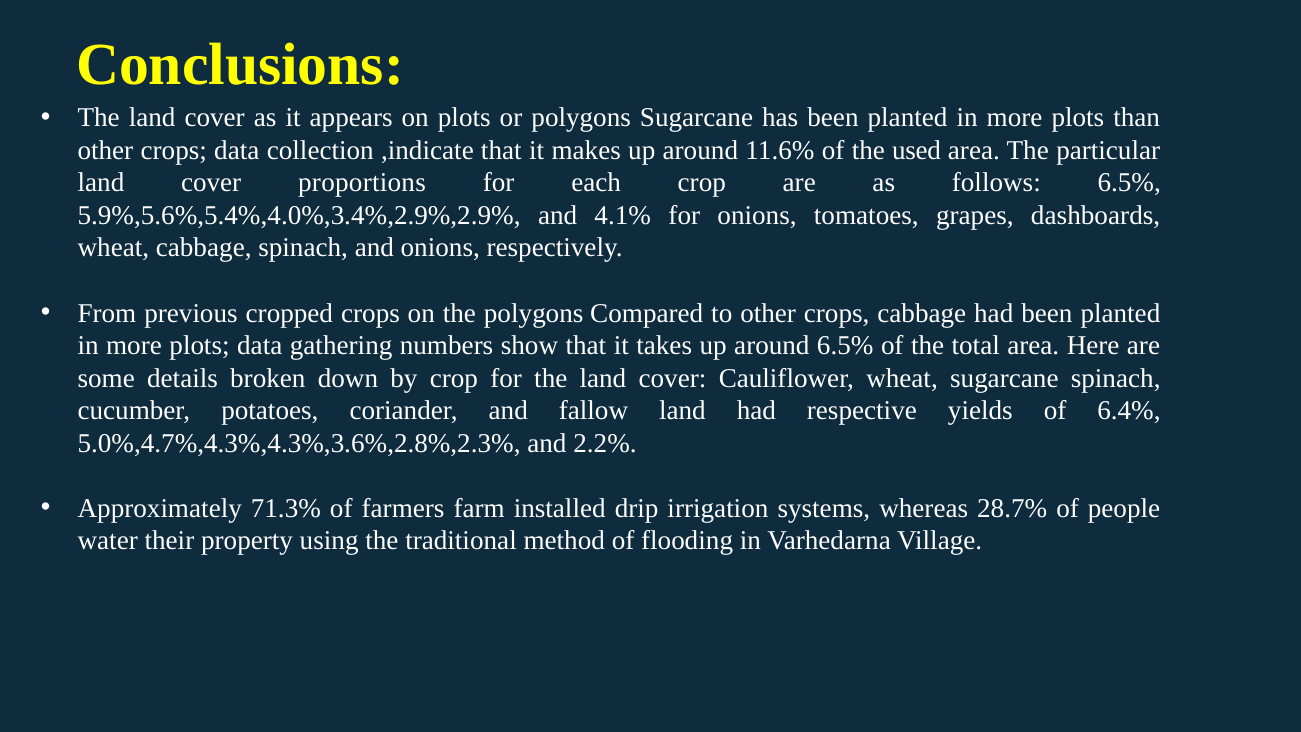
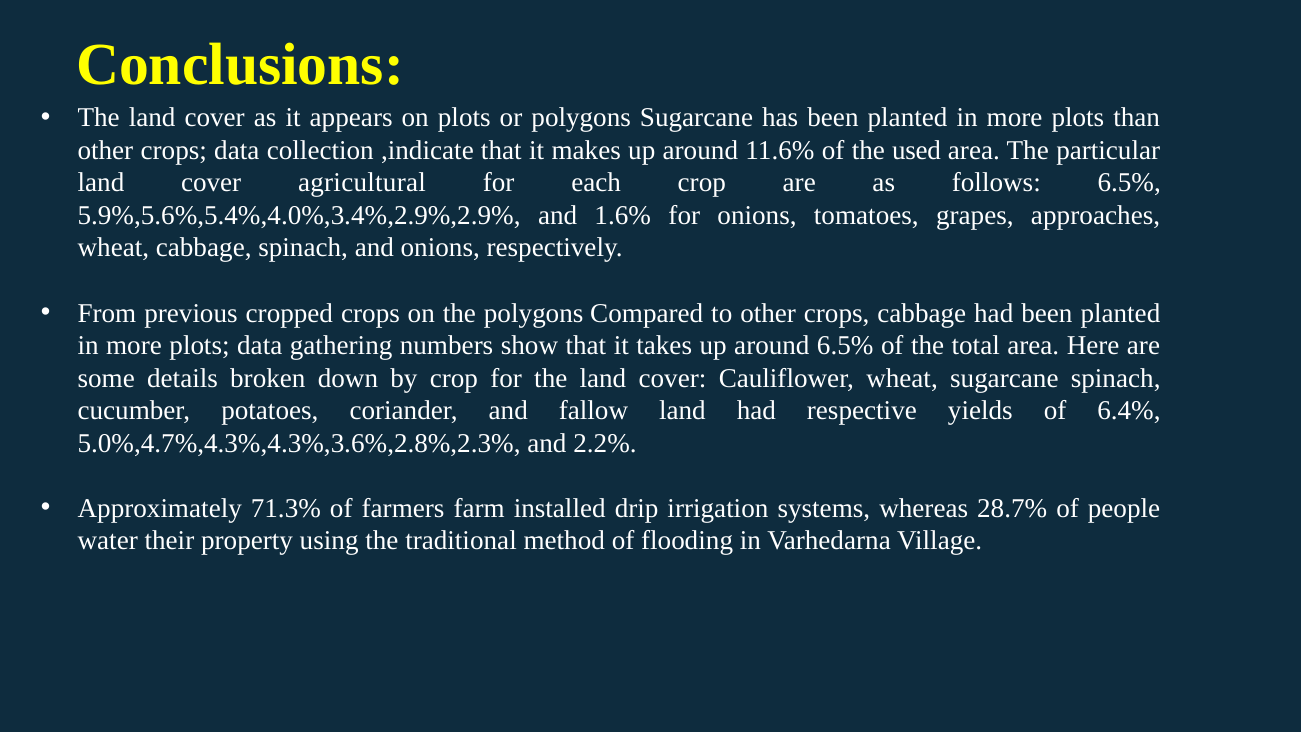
proportions: proportions -> agricultural
4.1%: 4.1% -> 1.6%
dashboards: dashboards -> approaches
